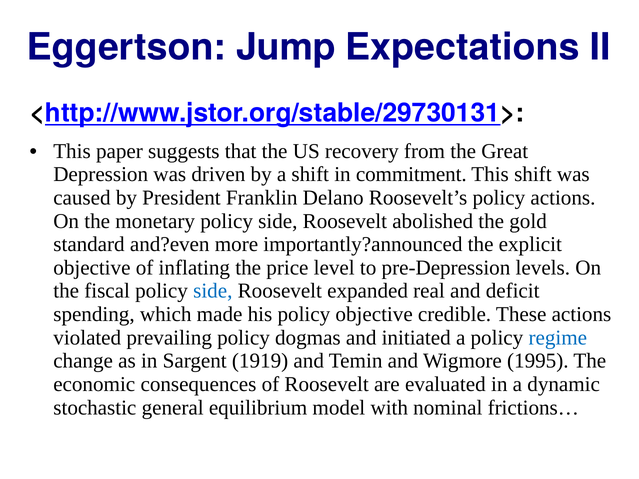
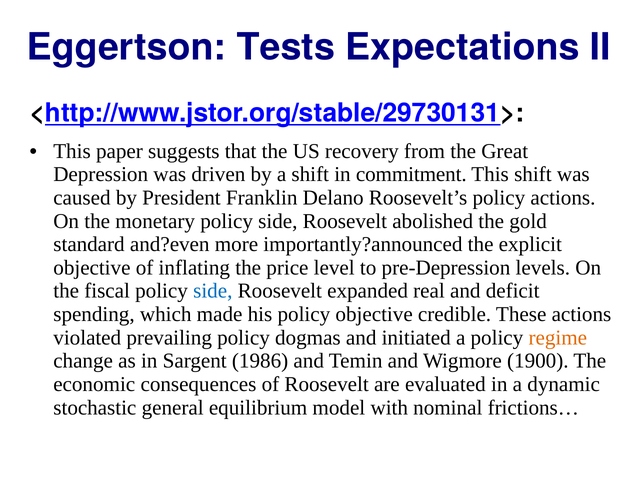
Jump: Jump -> Tests
regime colour: blue -> orange
1919: 1919 -> 1986
1995: 1995 -> 1900
